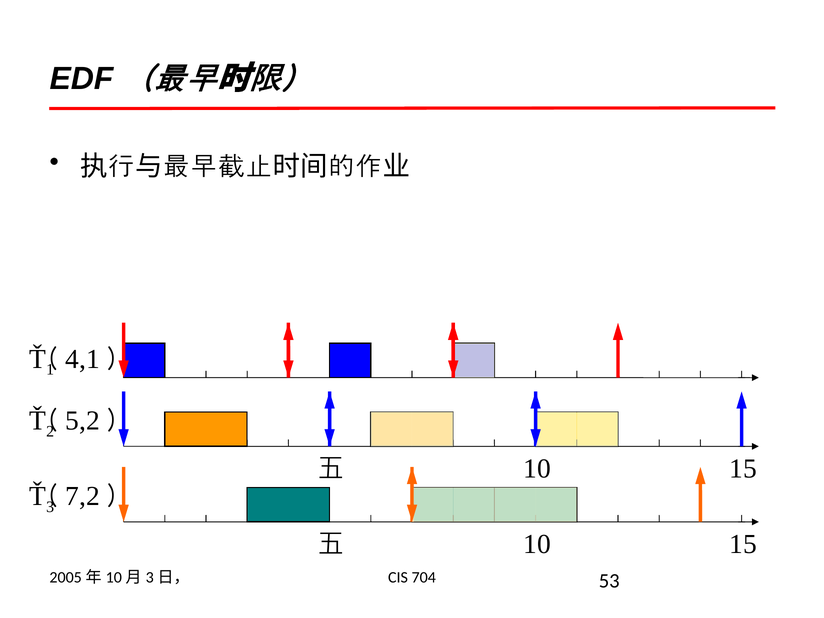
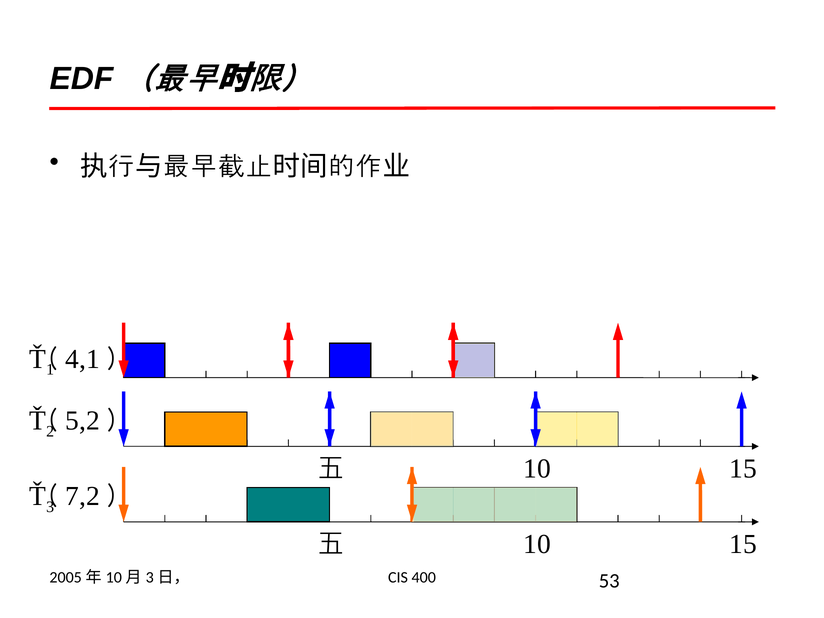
704: 704 -> 400
